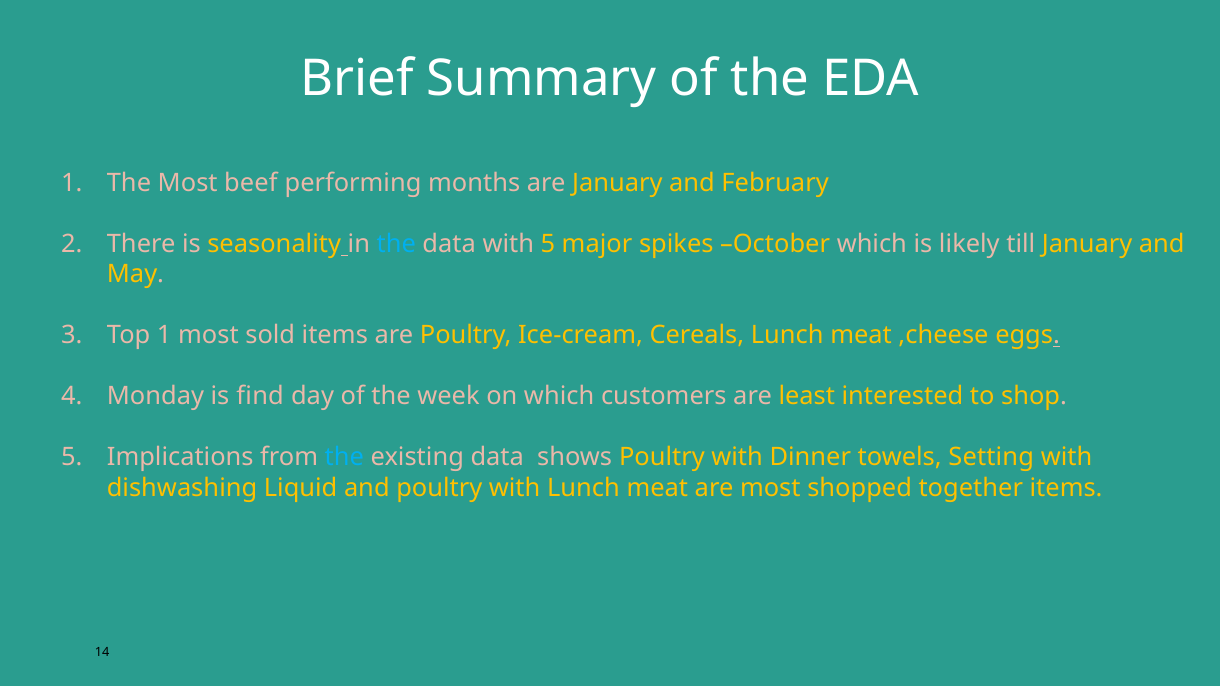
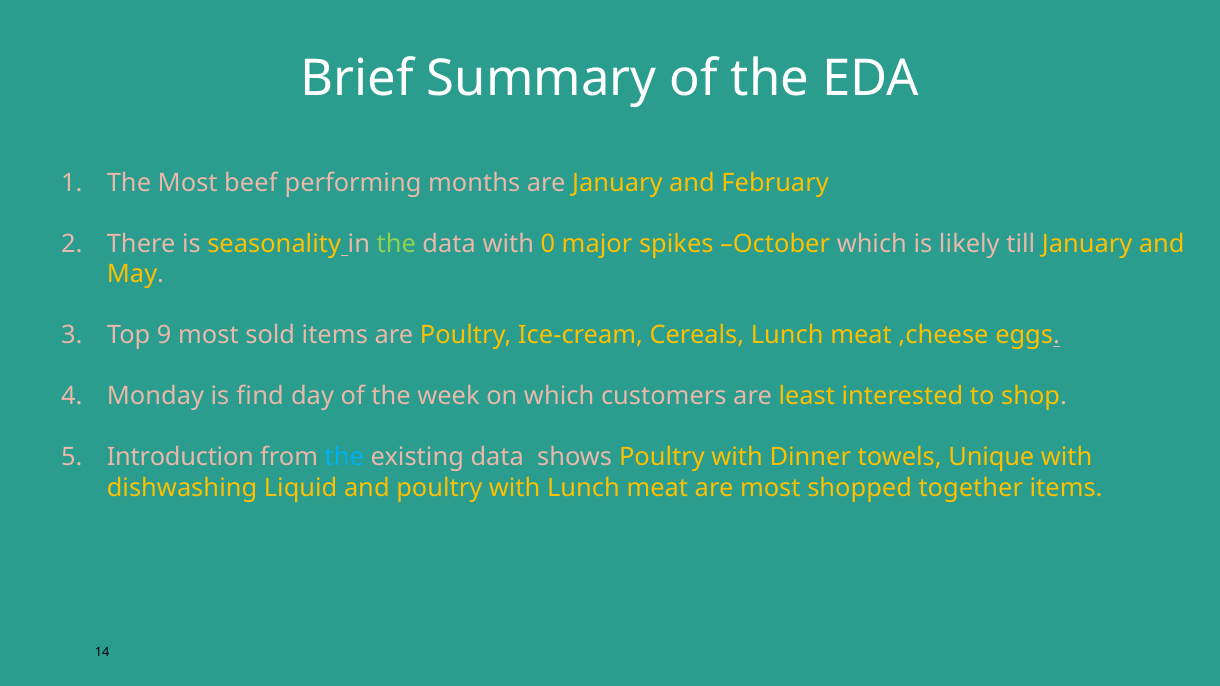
the at (396, 244) colour: light blue -> light green
with 5: 5 -> 0
Top 1: 1 -> 9
Implications: Implications -> Introduction
Setting: Setting -> Unique
